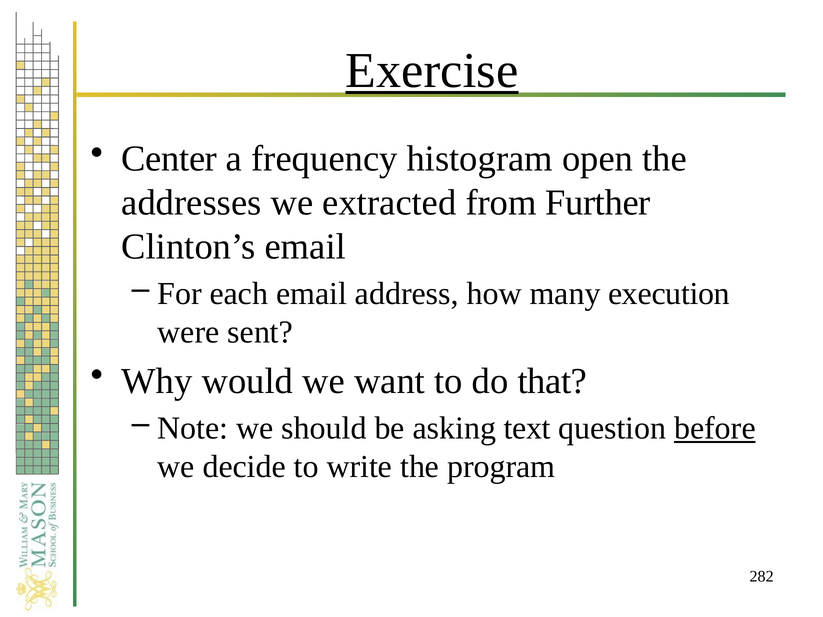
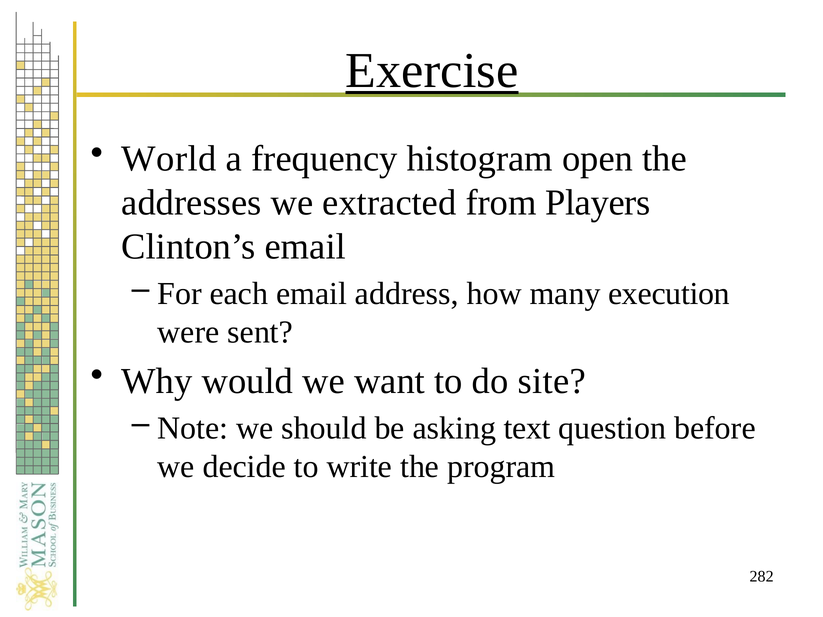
Center: Center -> World
Further: Further -> Players
that: that -> site
before underline: present -> none
